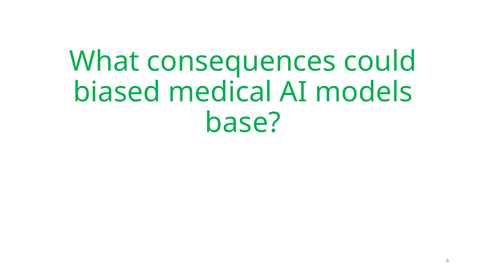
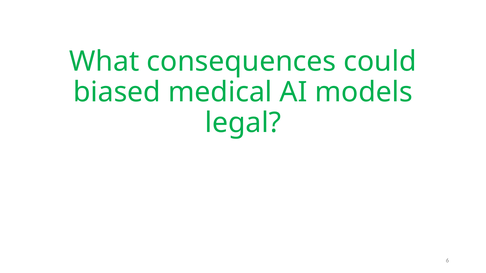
base: base -> legal
